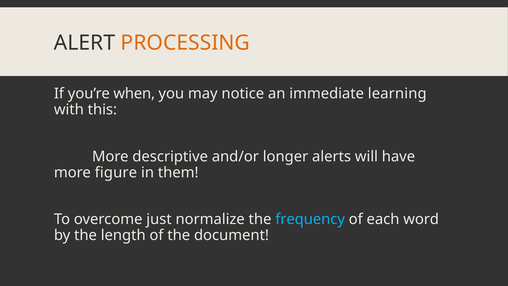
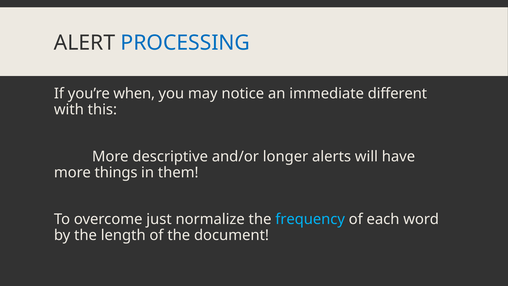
PROCESSING colour: orange -> blue
learning: learning -> different
figure: figure -> things
